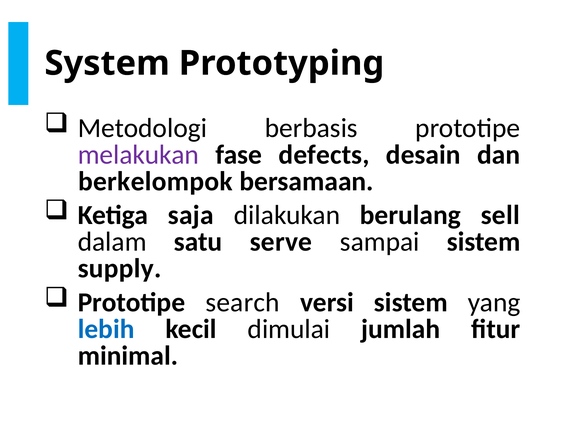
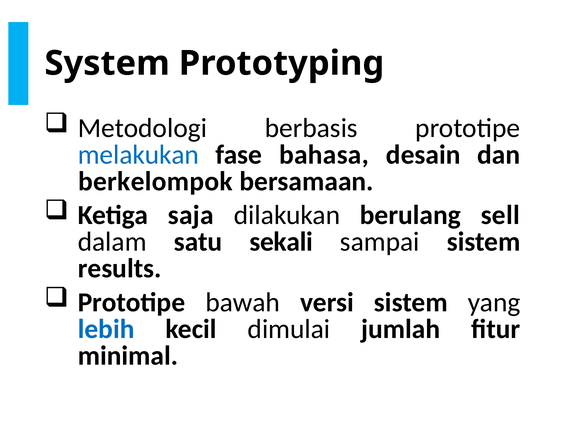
melakukan colour: purple -> blue
defects: defects -> bahasa
serve: serve -> sekali
supply: supply -> results
search: search -> bawah
